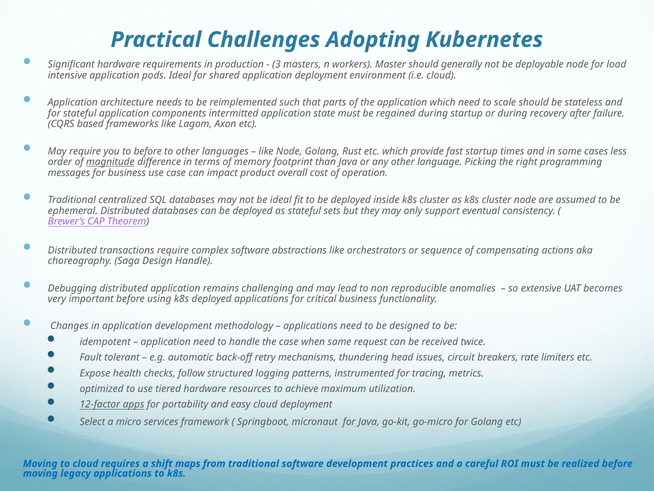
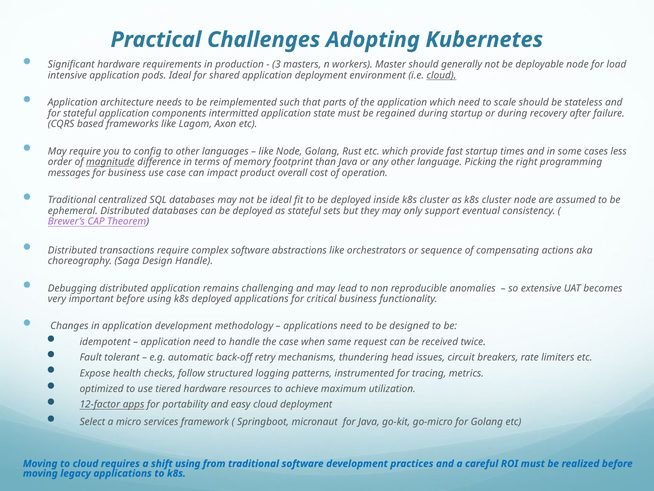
cloud at (441, 75) underline: none -> present
to before: before -> config
shift maps: maps -> using
